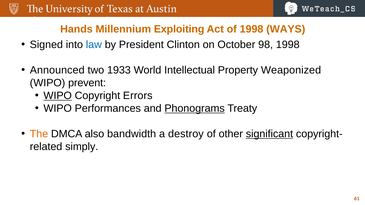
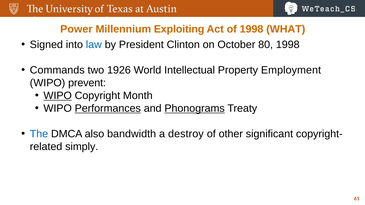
Hands: Hands -> Power
WAYS: WAYS -> WHAT
98: 98 -> 80
Announced: Announced -> Commands
1933: 1933 -> 1926
Weaponized: Weaponized -> Employment
Errors: Errors -> Month
Performances underline: none -> present
The colour: orange -> blue
significant underline: present -> none
